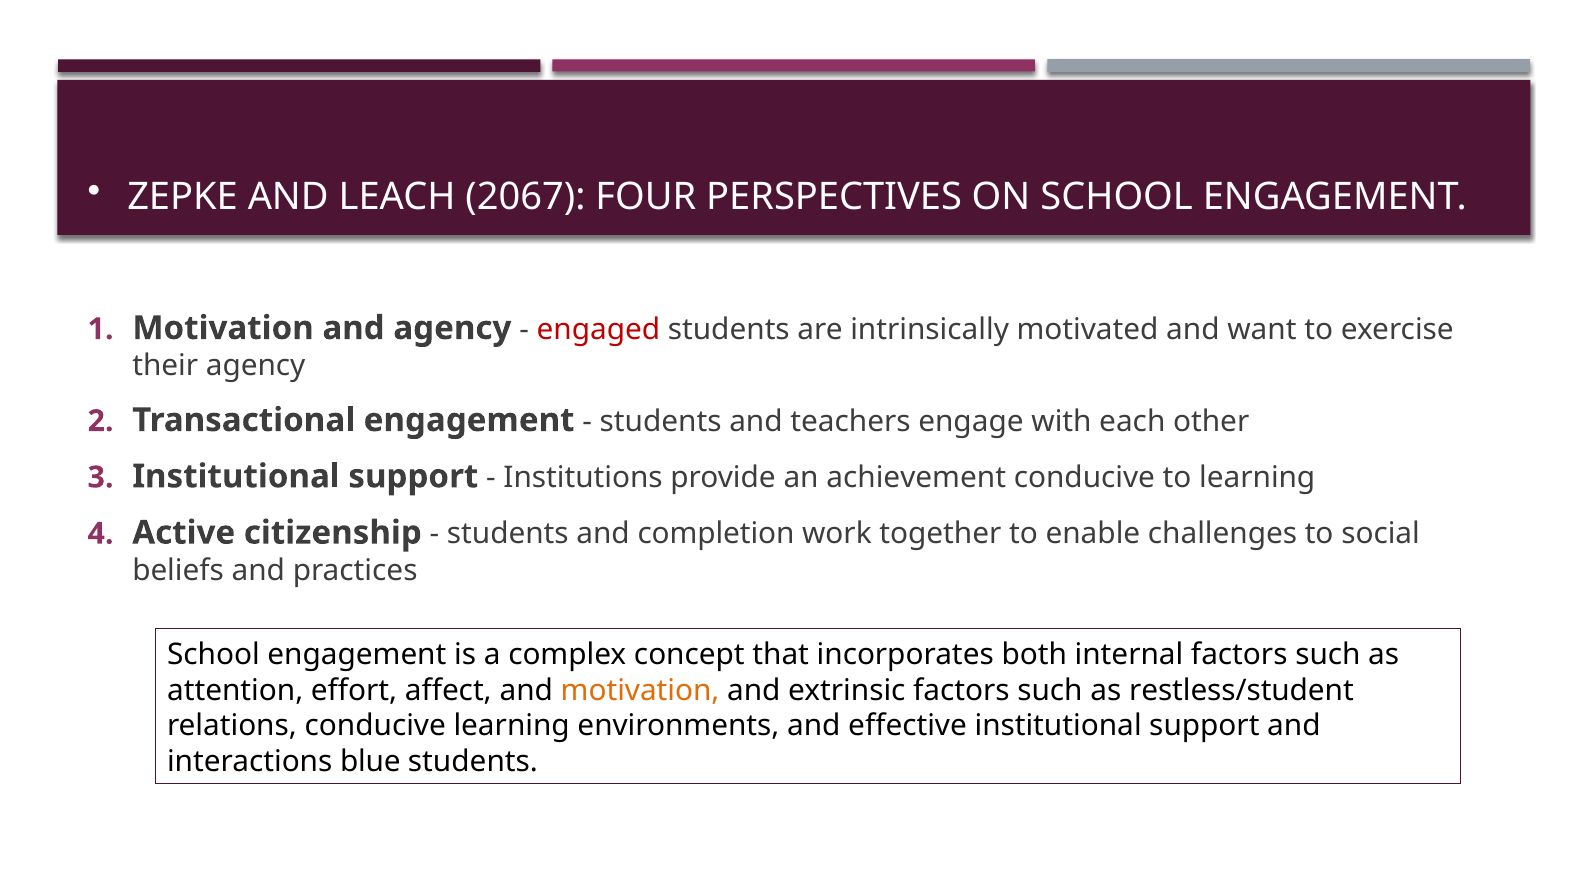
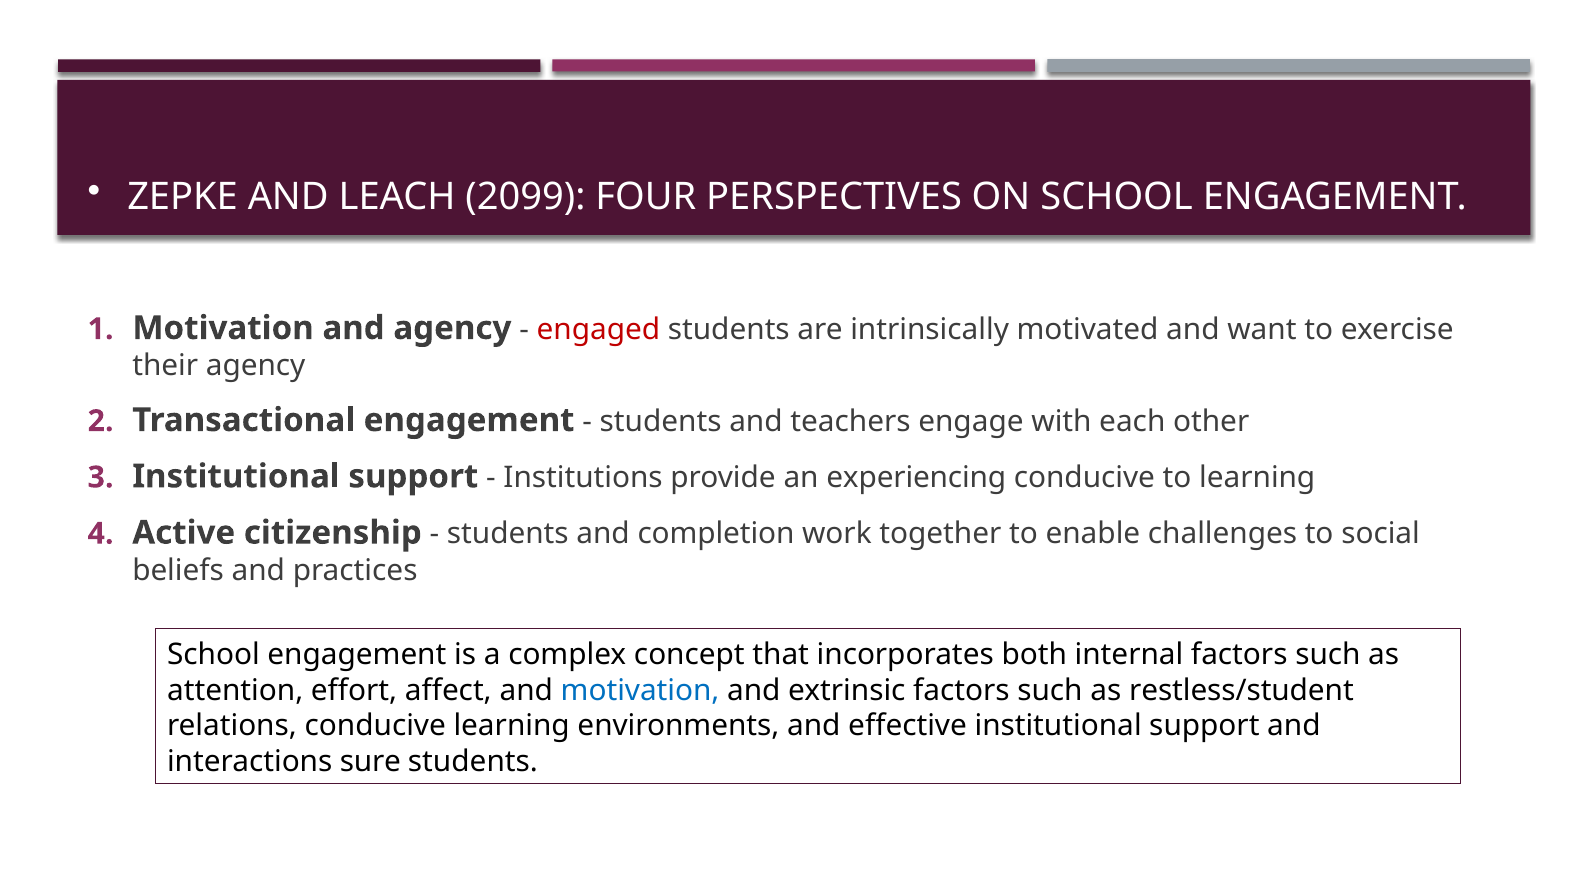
2067: 2067 -> 2099
achievement: achievement -> experiencing
motivation at (640, 691) colour: orange -> blue
blue: blue -> sure
